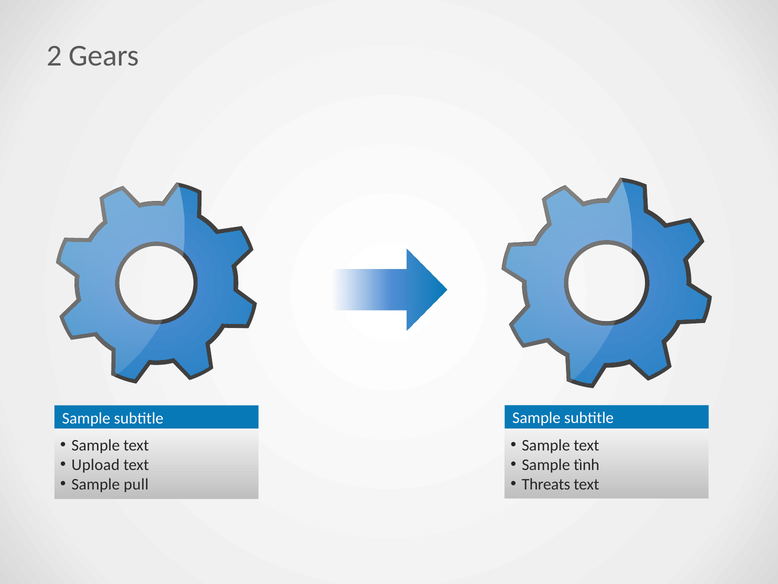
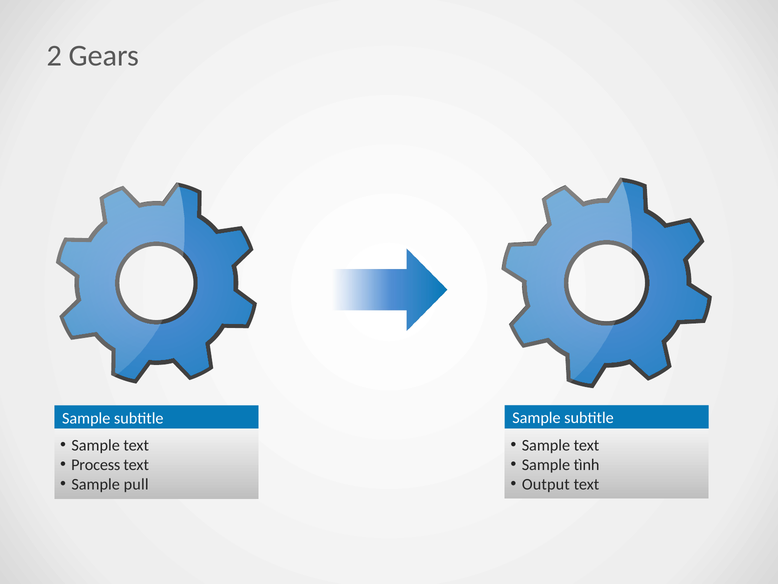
Upload: Upload -> Process
Threats: Threats -> Output
